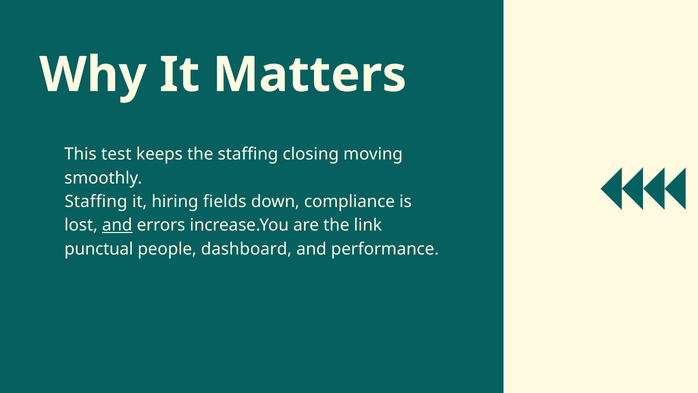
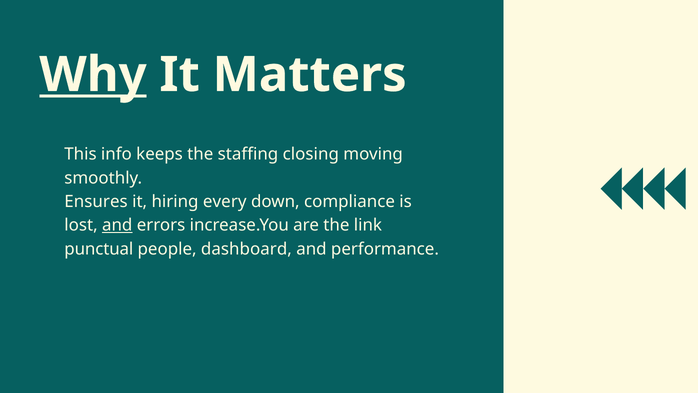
Why underline: none -> present
test: test -> info
Staffing at (96, 201): Staffing -> Ensures
fields: fields -> every
